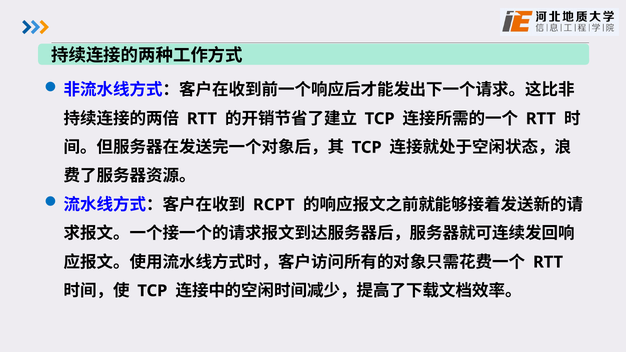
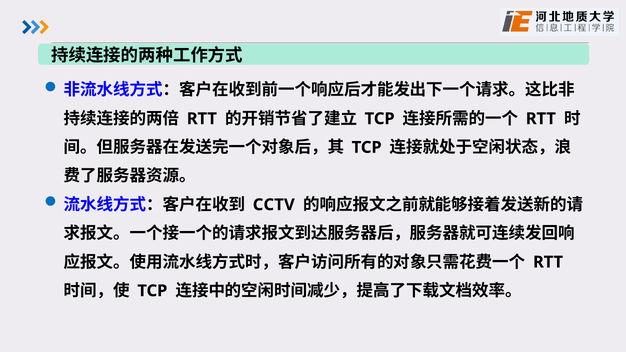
RCPT: RCPT -> CCTV
